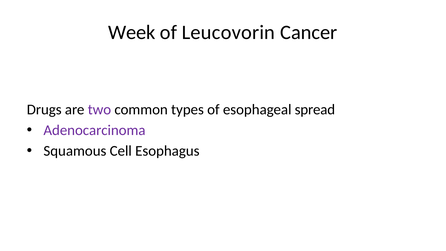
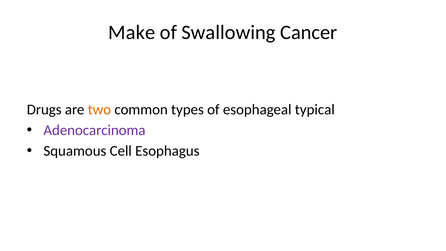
Week: Week -> Make
Leucovorin: Leucovorin -> Swallowing
two colour: purple -> orange
spread: spread -> typical
